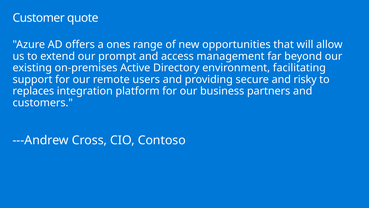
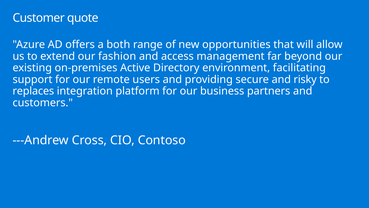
ones: ones -> both
prompt: prompt -> fashion
